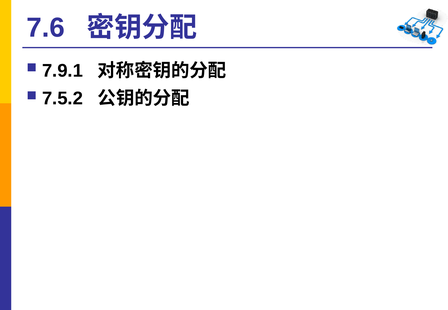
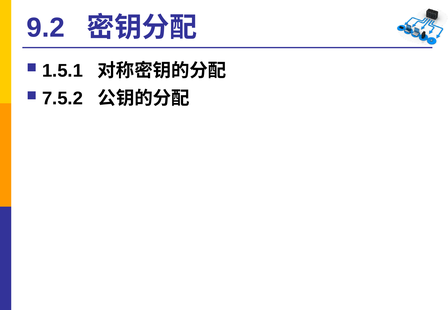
7.6: 7.6 -> 9.2
7.9.1: 7.9.1 -> 1.5.1
